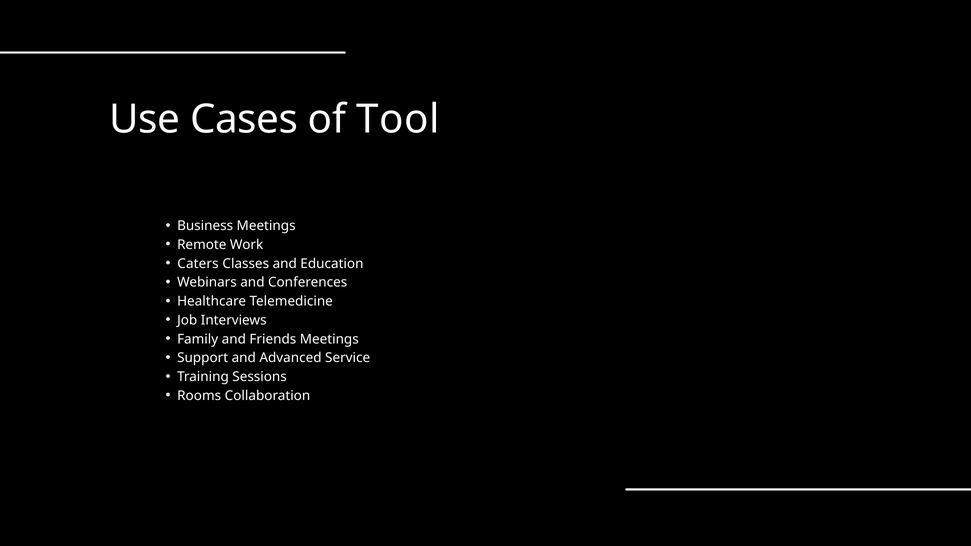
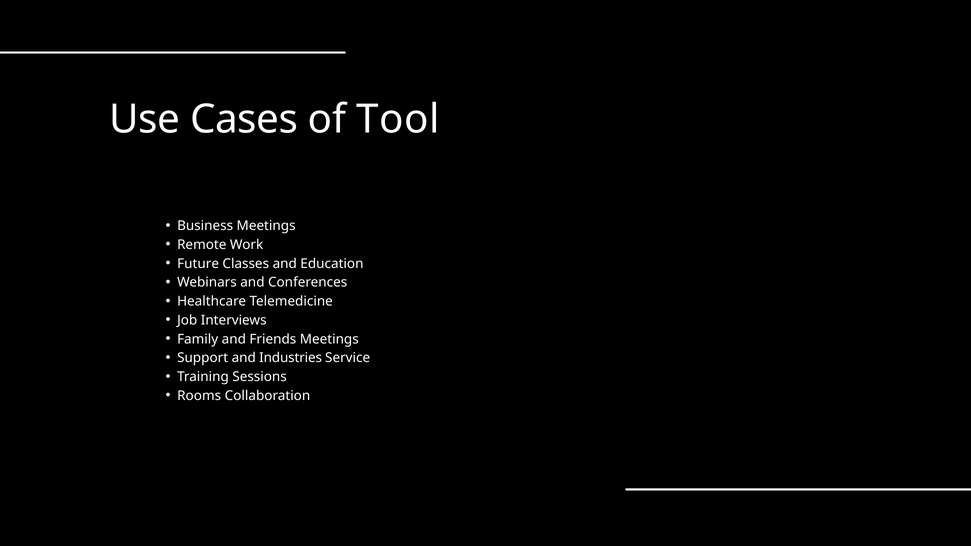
Caters: Caters -> Future
Advanced: Advanced -> Industries
